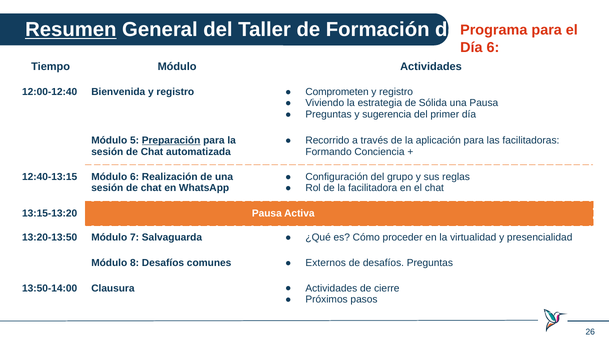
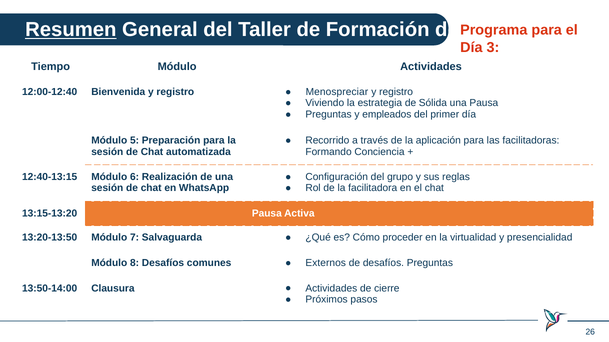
Día 6: 6 -> 3
Comprometen: Comprometen -> Menospreciar
sugerencia: sugerencia -> empleados
Preparación underline: present -> none
